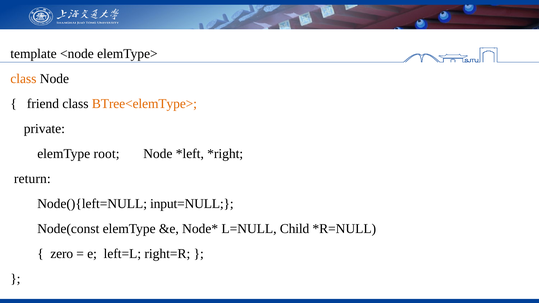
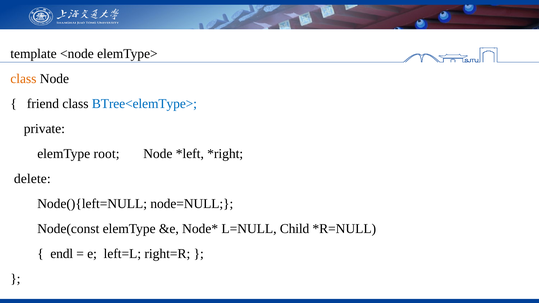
BTree<elemType> colour: orange -> blue
return: return -> delete
input=NULL: input=NULL -> node=NULL
zero: zero -> endl
